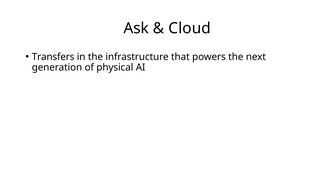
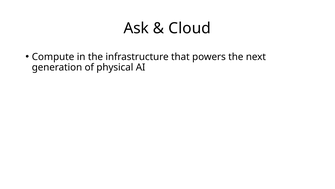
Transfers: Transfers -> Compute
